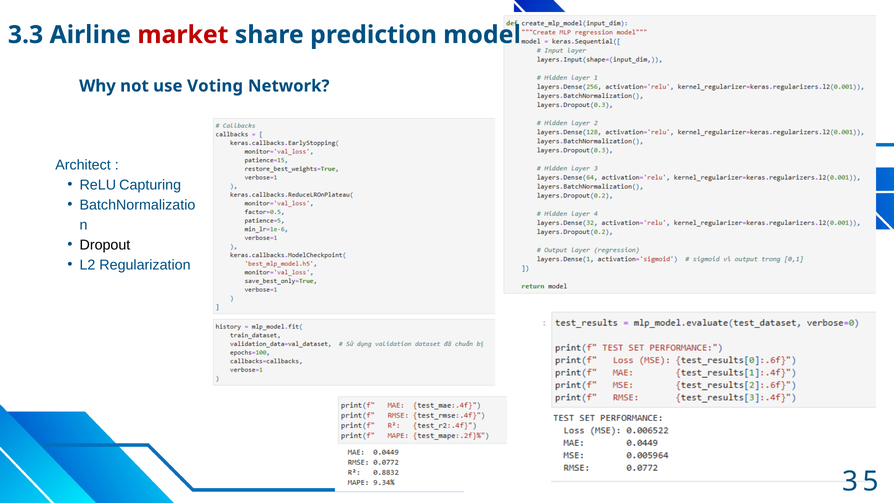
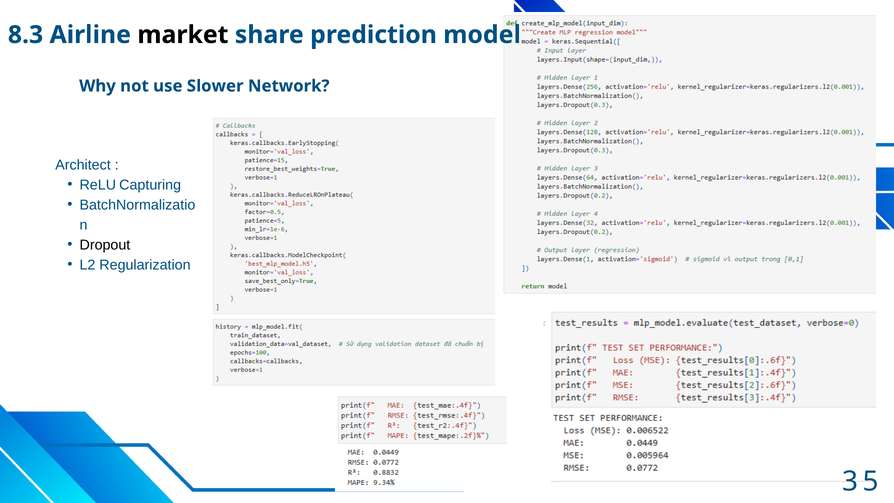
3.3: 3.3 -> 8.3
market colour: red -> black
Voting: Voting -> Slower
